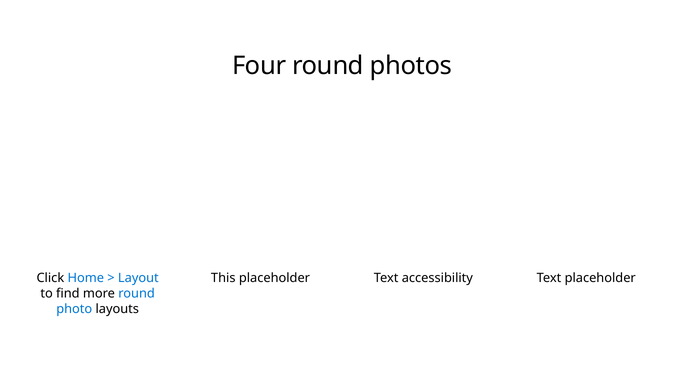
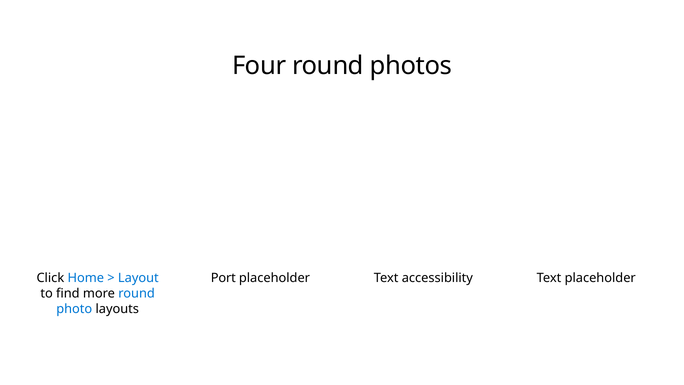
This: This -> Port
